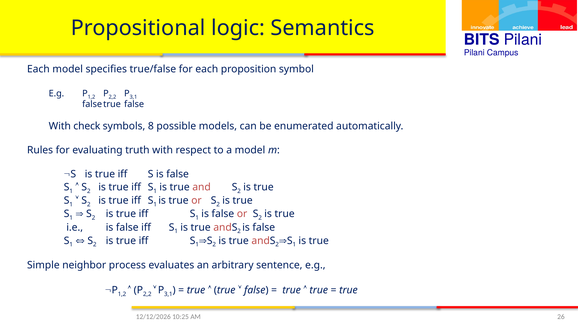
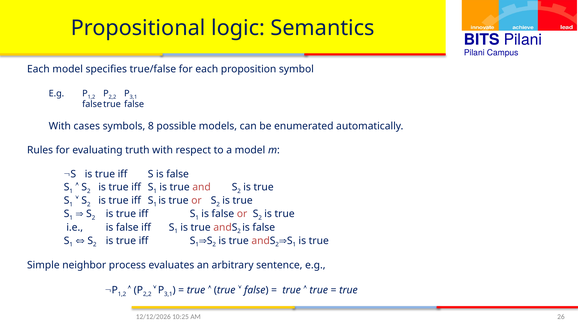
check: check -> cases
